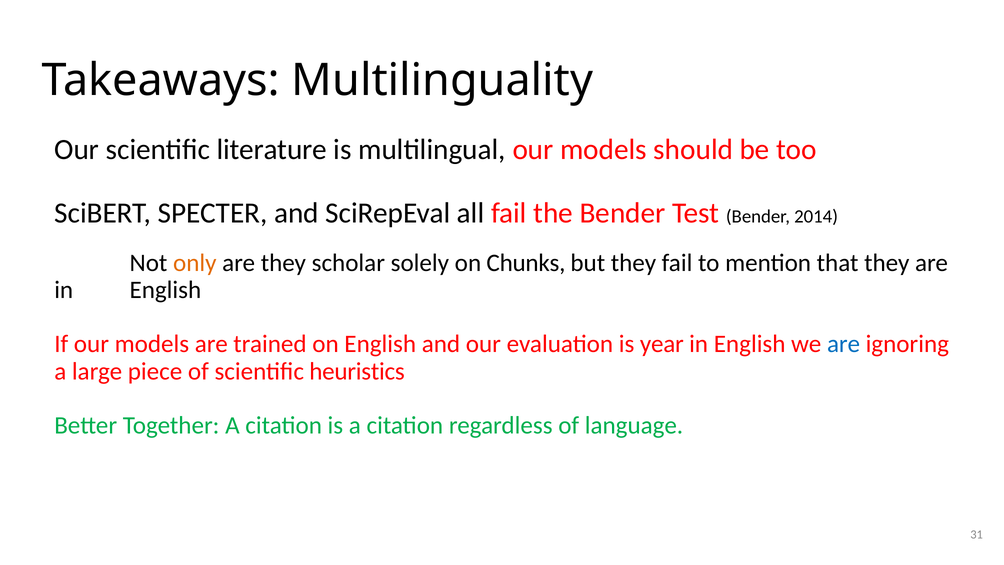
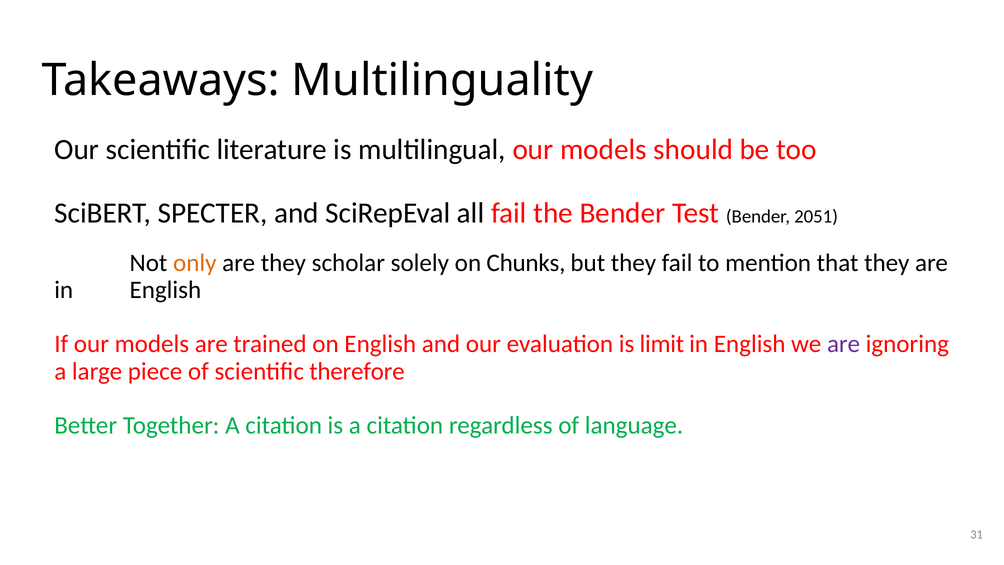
2014: 2014 -> 2051
year: year -> limit
are at (844, 344) colour: blue -> purple
heuristics: heuristics -> therefore
